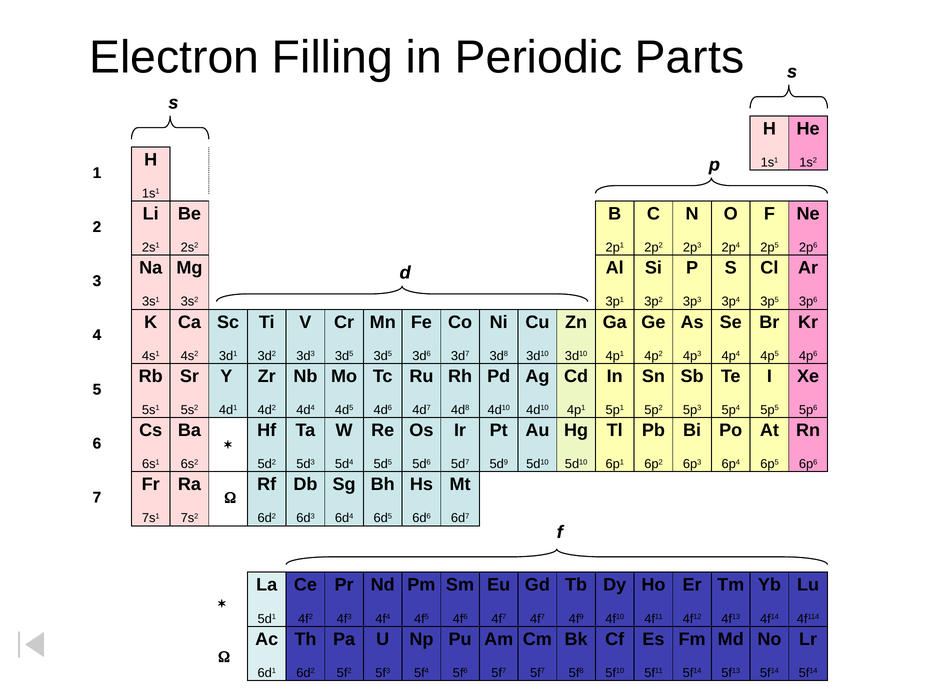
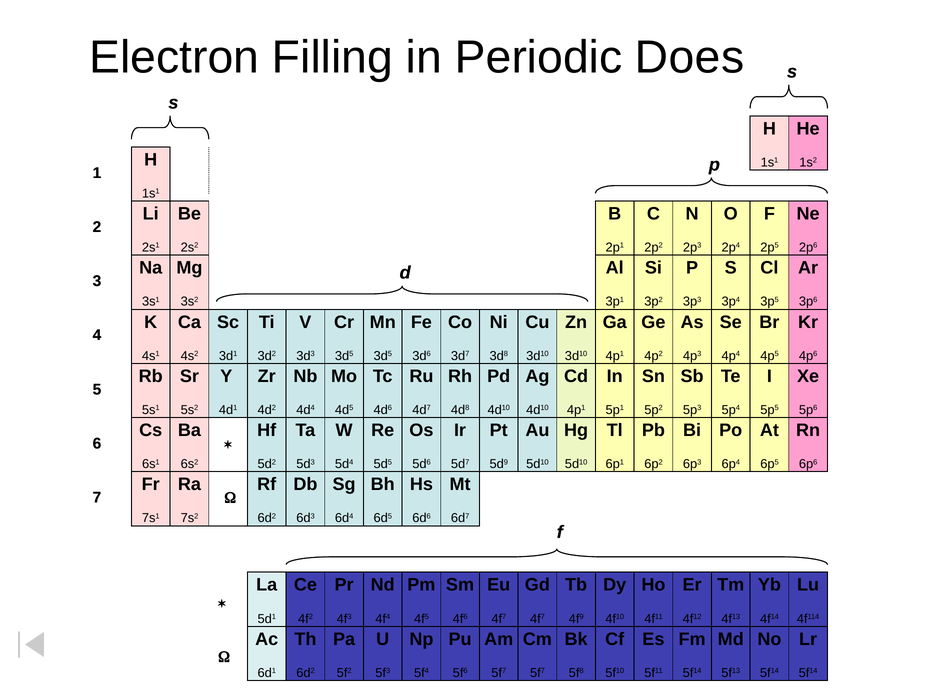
Parts: Parts -> Does
